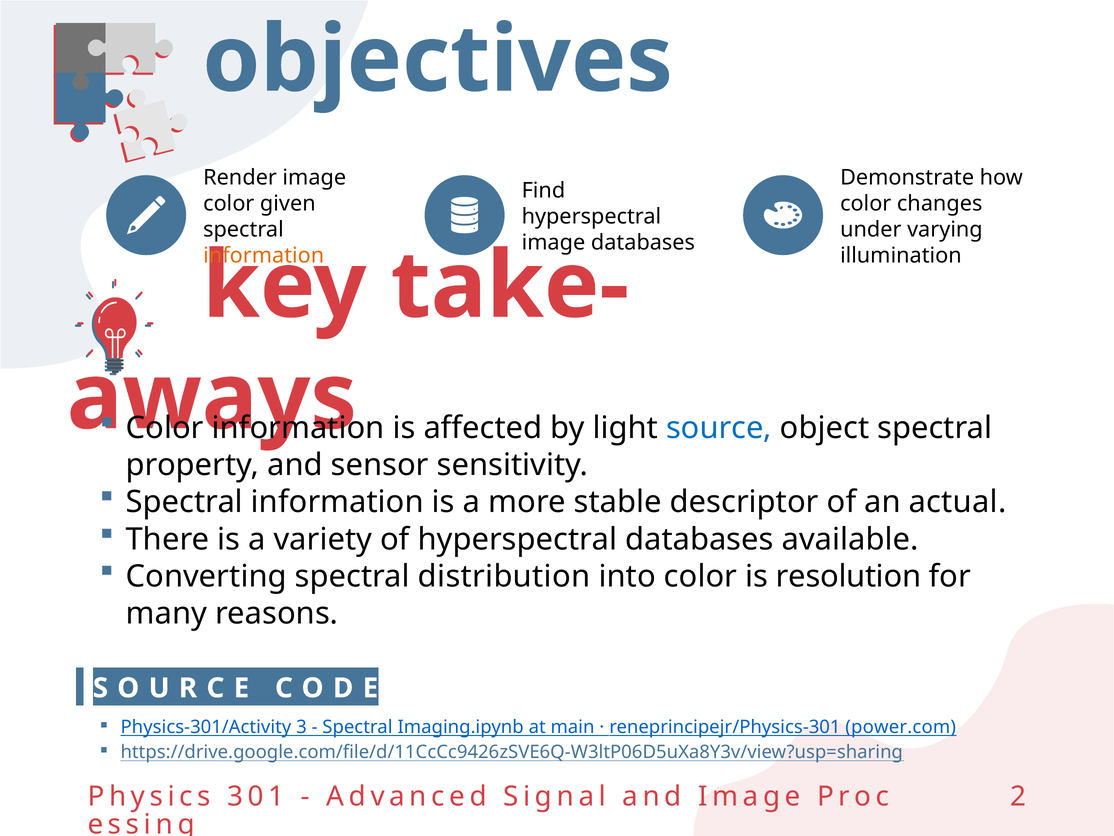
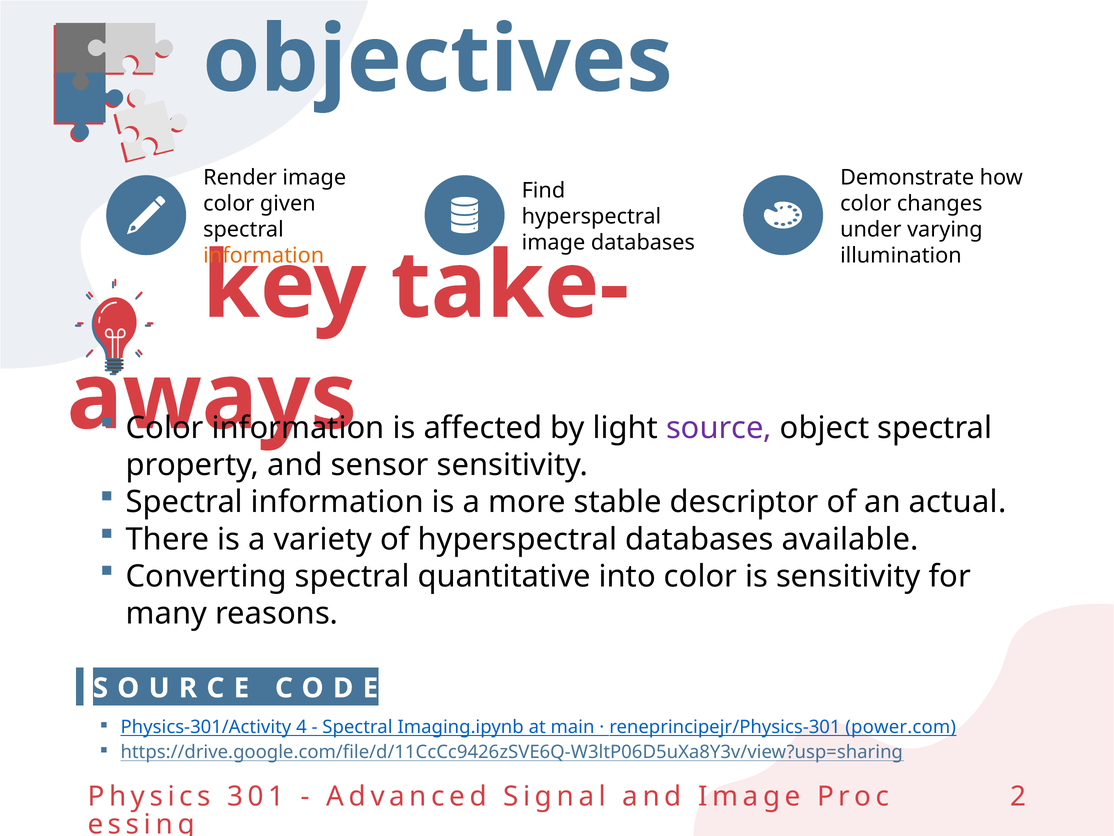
source colour: blue -> purple
distribution: distribution -> quantitative
is resolution: resolution -> sensitivity
3: 3 -> 4
